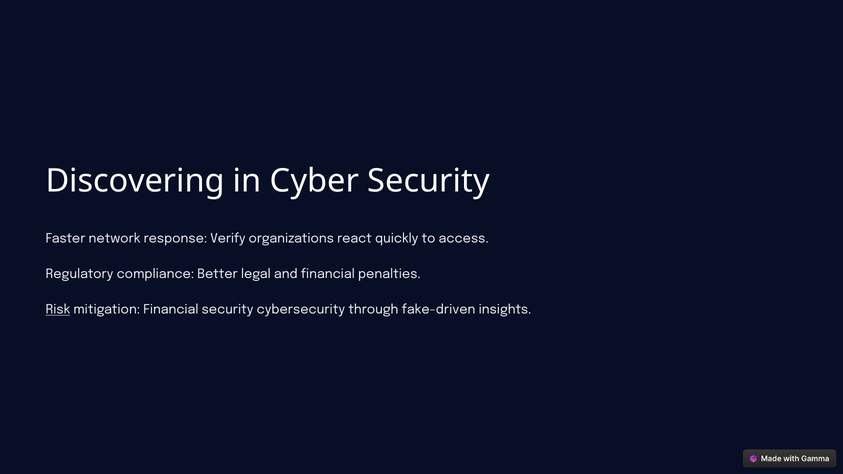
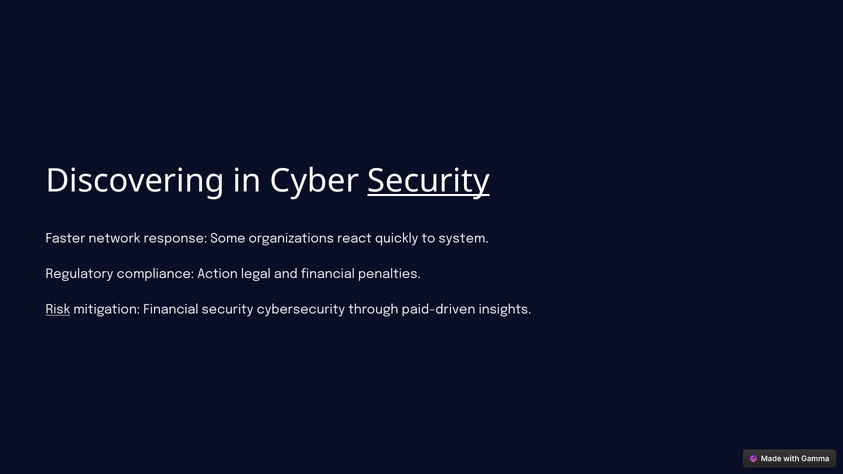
Security at (429, 181) underline: none -> present
Verify: Verify -> Some
access: access -> system
Better: Better -> Action
fake-driven: fake-driven -> paid-driven
